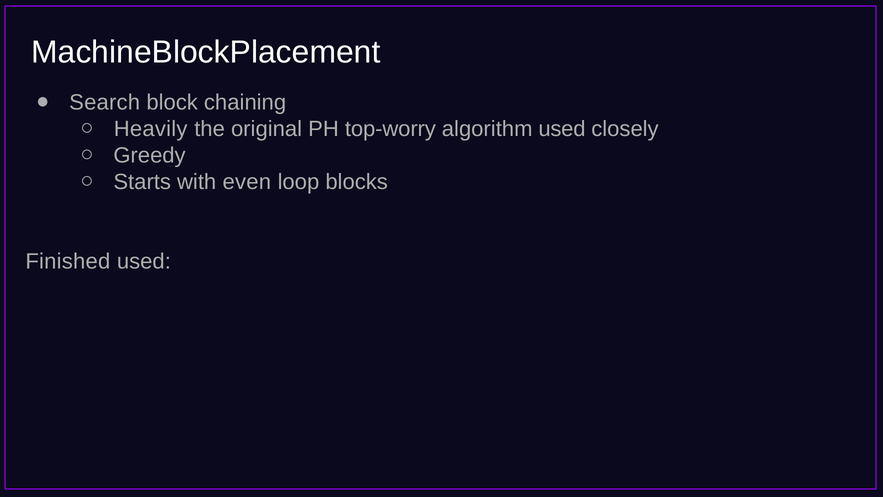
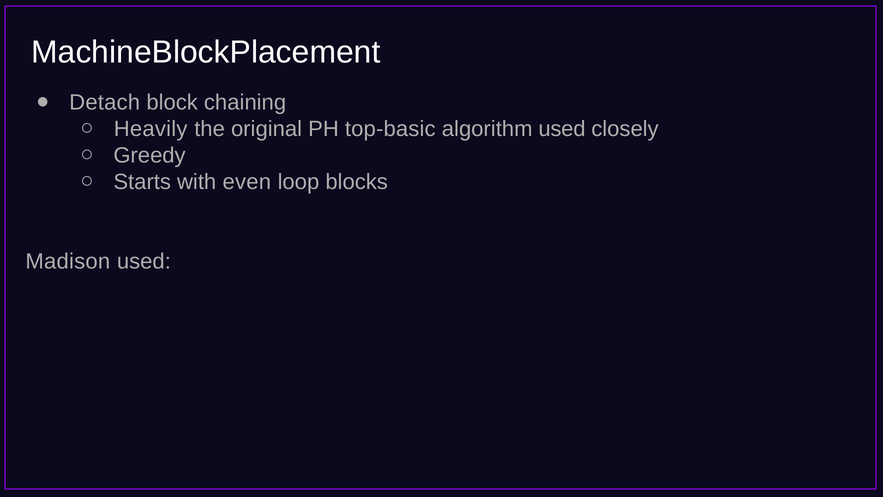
Search: Search -> Detach
top-worry: top-worry -> top-basic
Finished: Finished -> Madison
